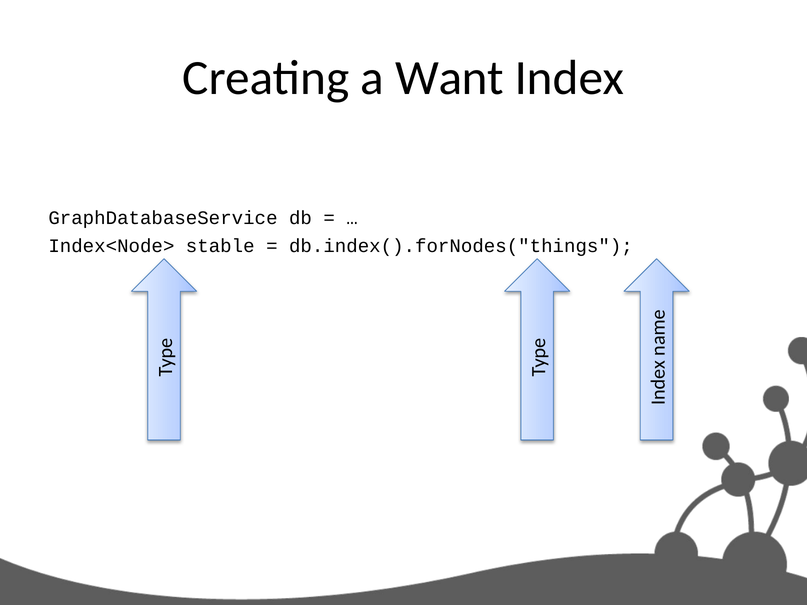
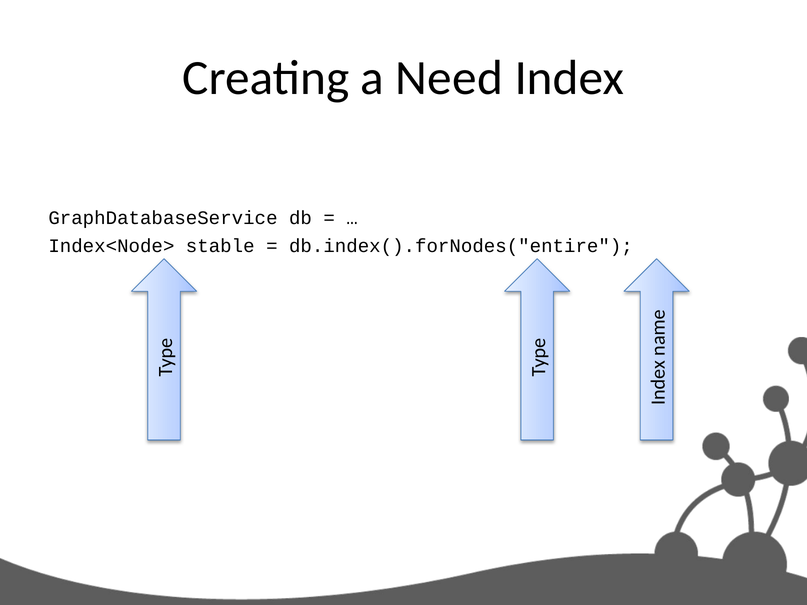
Want: Want -> Need
db.index().forNodes("things: db.index().forNodes("things -> db.index().forNodes("entire
